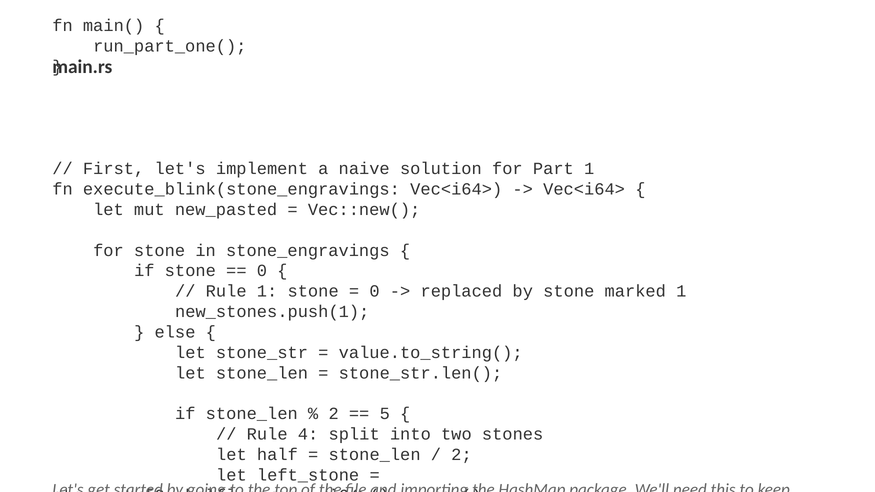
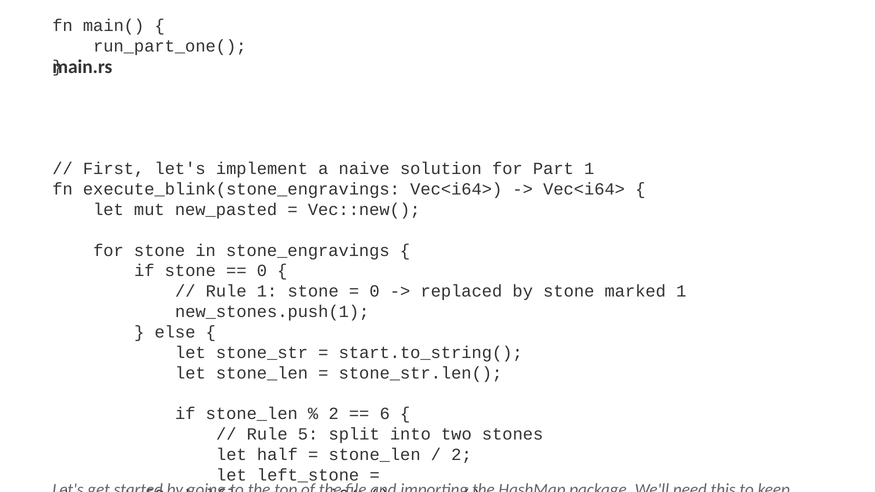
value.to_string(: value.to_string( -> start.to_string(
5: 5 -> 6
4: 4 -> 5
